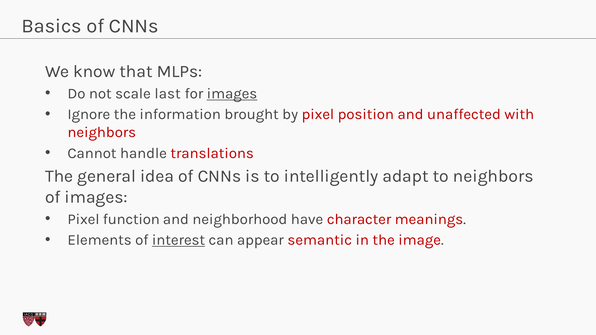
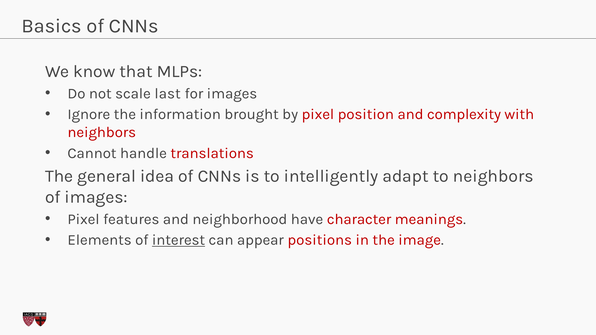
images at (232, 94) underline: present -> none
unaffected: unaffected -> complexity
function: function -> features
semantic: semantic -> positions
